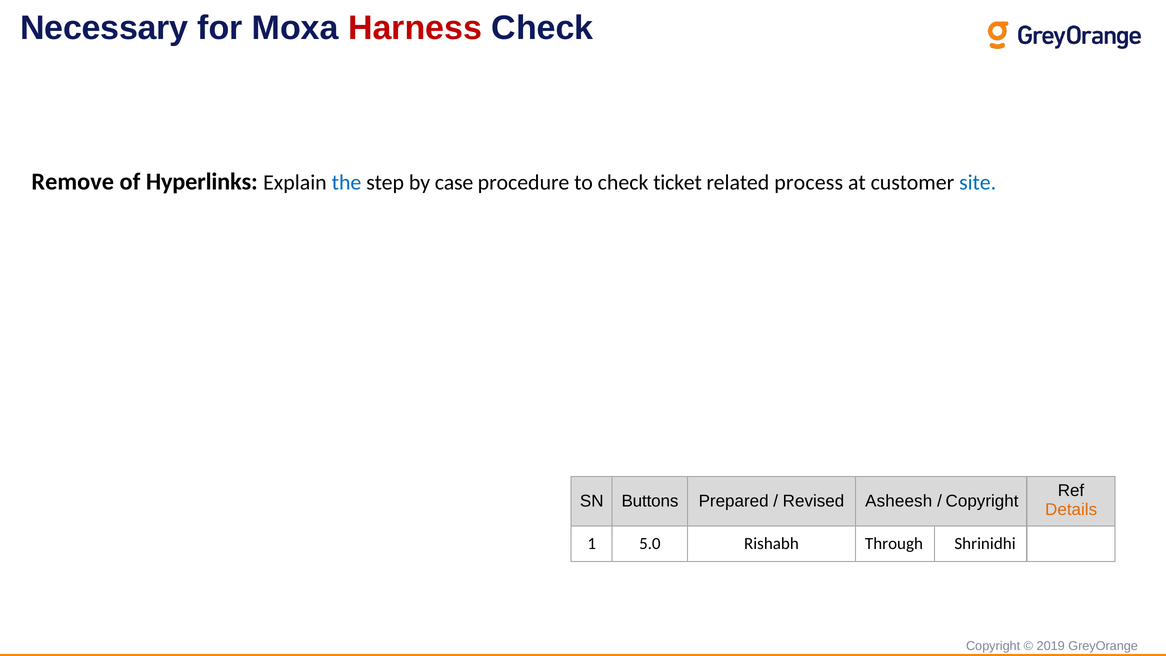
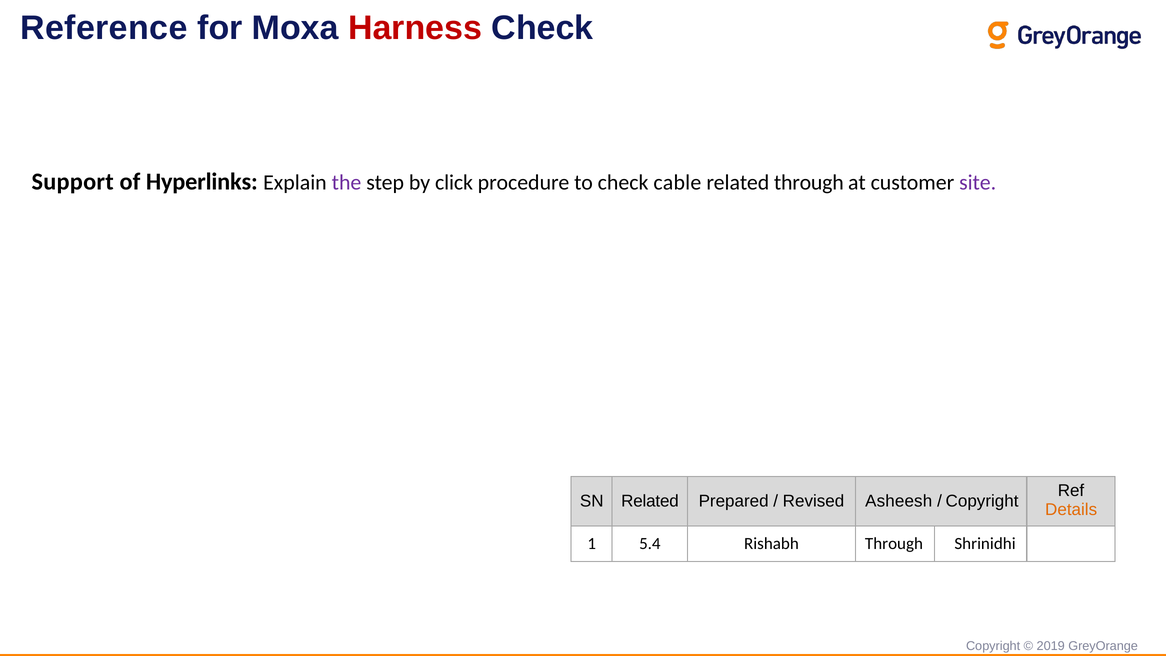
Necessary: Necessary -> Reference
Remove: Remove -> Support
the colour: blue -> purple
case: case -> click
ticket: ticket -> cable
related process: process -> through
site colour: blue -> purple
SN Buttons: Buttons -> Related
5.0: 5.0 -> 5.4
